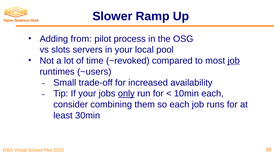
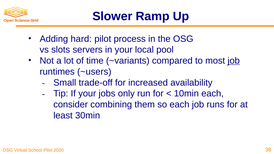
from: from -> hard
~revoked: ~revoked -> ~variants
only underline: present -> none
